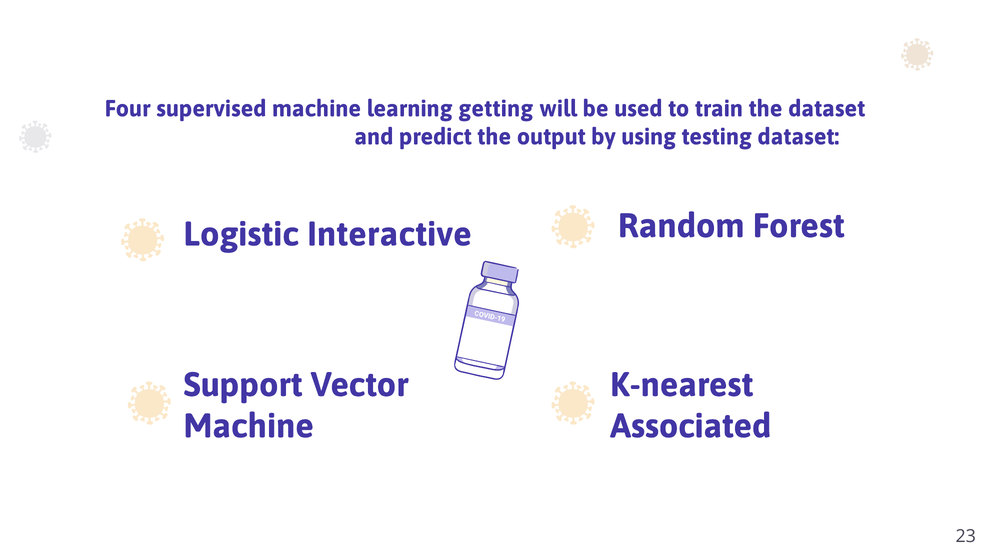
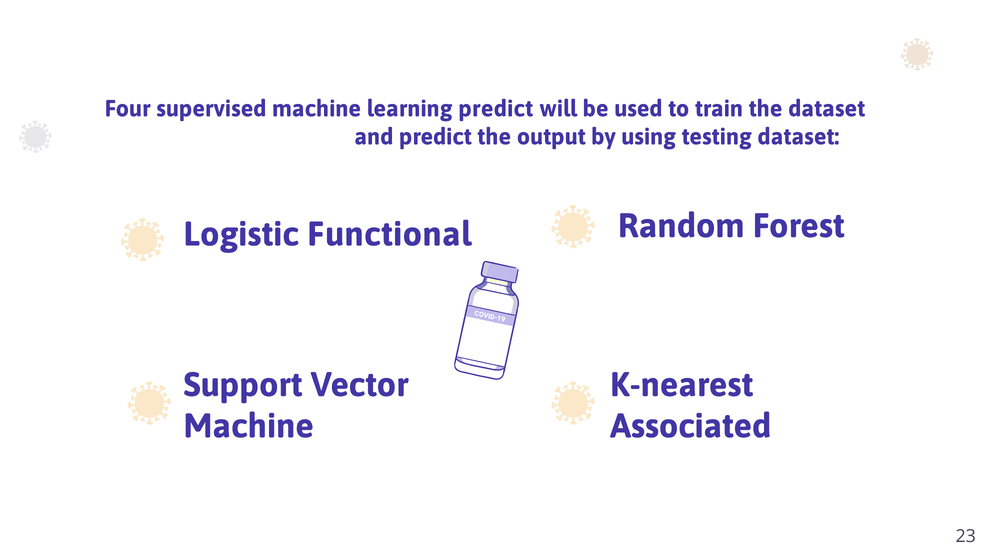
learning getting: getting -> predict
Interactive: Interactive -> Functional
